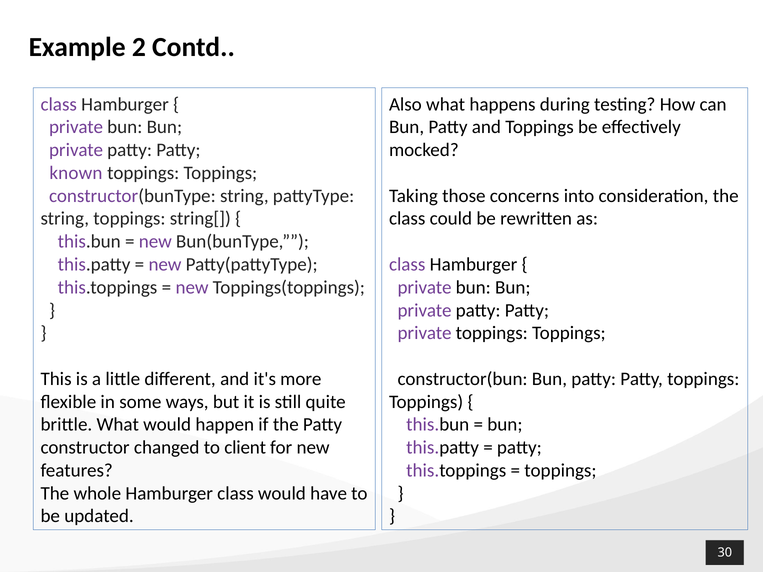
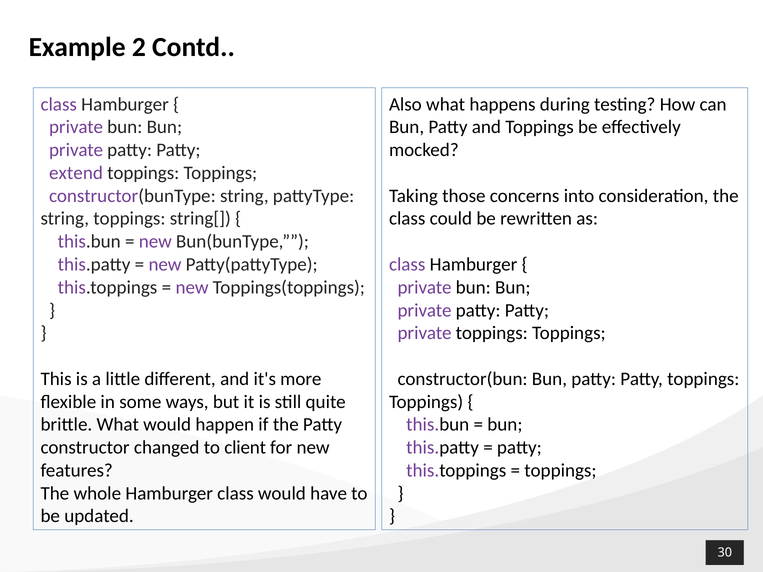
known: known -> extend
